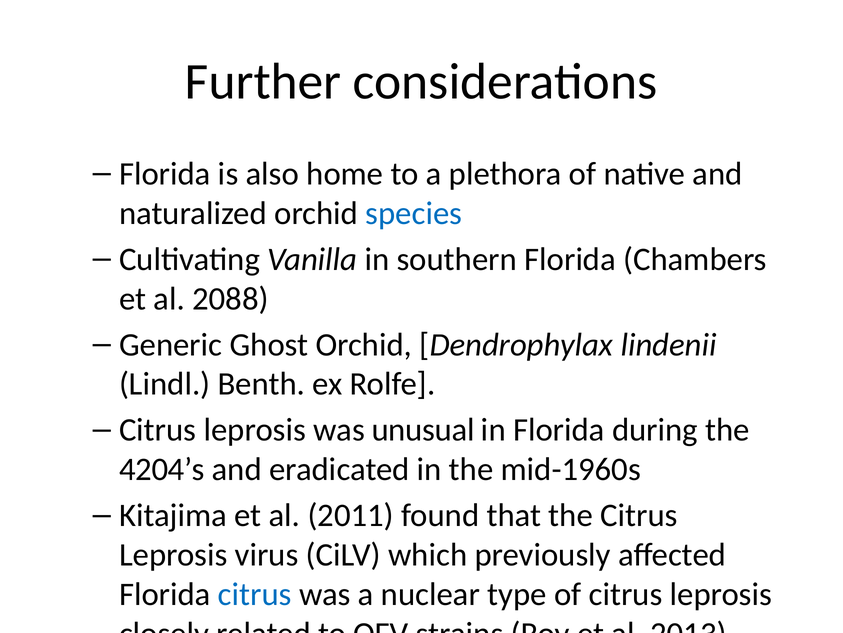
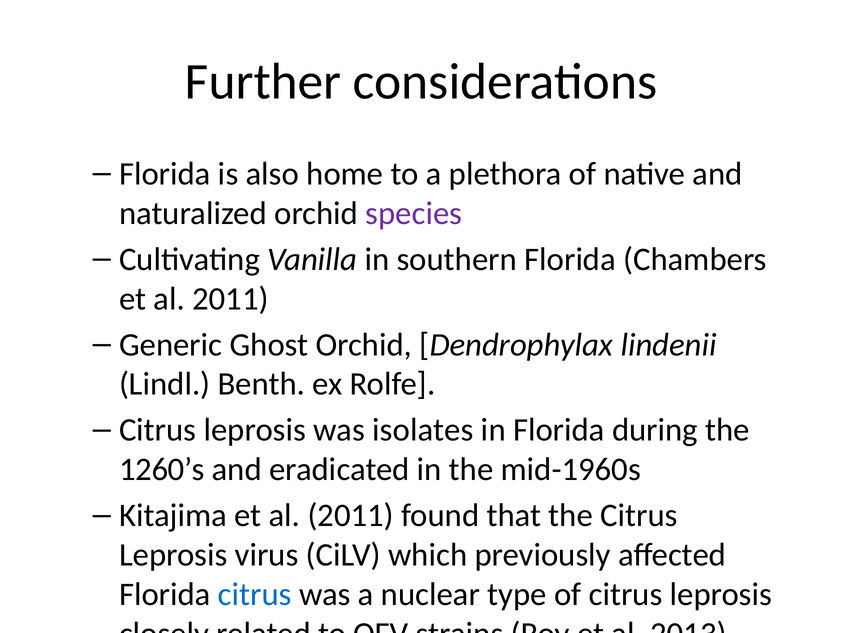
species colour: blue -> purple
2088 at (230, 298): 2088 -> 2011
unusual: unusual -> isolates
4204’s: 4204’s -> 1260’s
